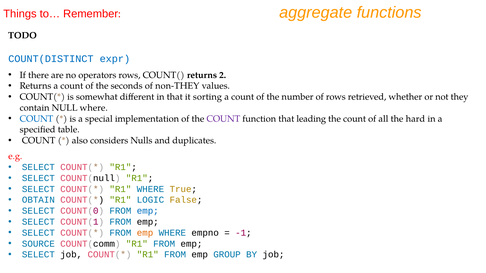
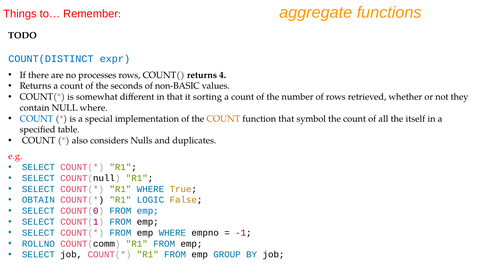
operators: operators -> processes
2: 2 -> 4
non-THEY: non-THEY -> non-BASIC
COUNT at (223, 119) colour: purple -> orange
leading: leading -> symbol
hard: hard -> itself
emp at (145, 233) colour: orange -> black
SOURCE: SOURCE -> ROLLNO
